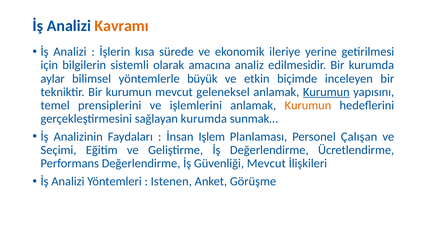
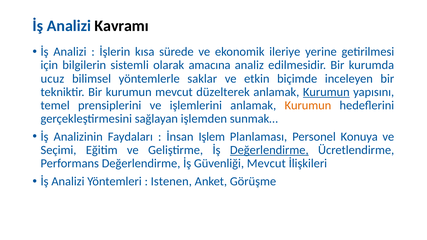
Kavramı colour: orange -> black
aylar: aylar -> ucuz
büyük: büyük -> saklar
geleneksel: geleneksel -> düzelterek
sağlayan kurumda: kurumda -> işlemden
Çalışan: Çalışan -> Konuya
Değerlendirme at (269, 150) underline: none -> present
